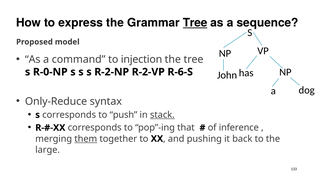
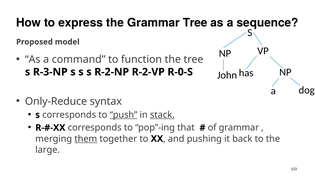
Tree at (195, 23) underline: present -> none
injection: injection -> function
R-0-NP: R-0-NP -> R-3-NP
R-6-S: R-6-S -> R-0-S
push underline: none -> present
of inference: inference -> grammar
